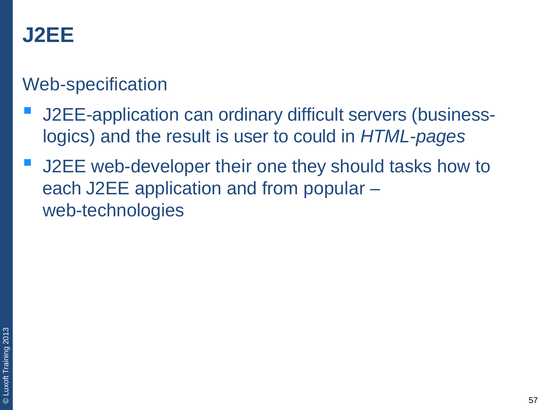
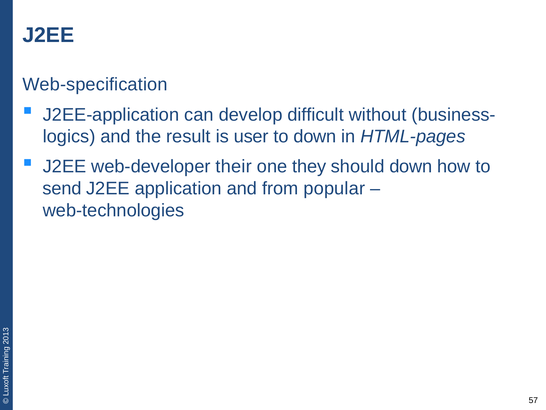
ordinary: ordinary -> develop
servers: servers -> without
to could: could -> down
should tasks: tasks -> down
each: each -> send
